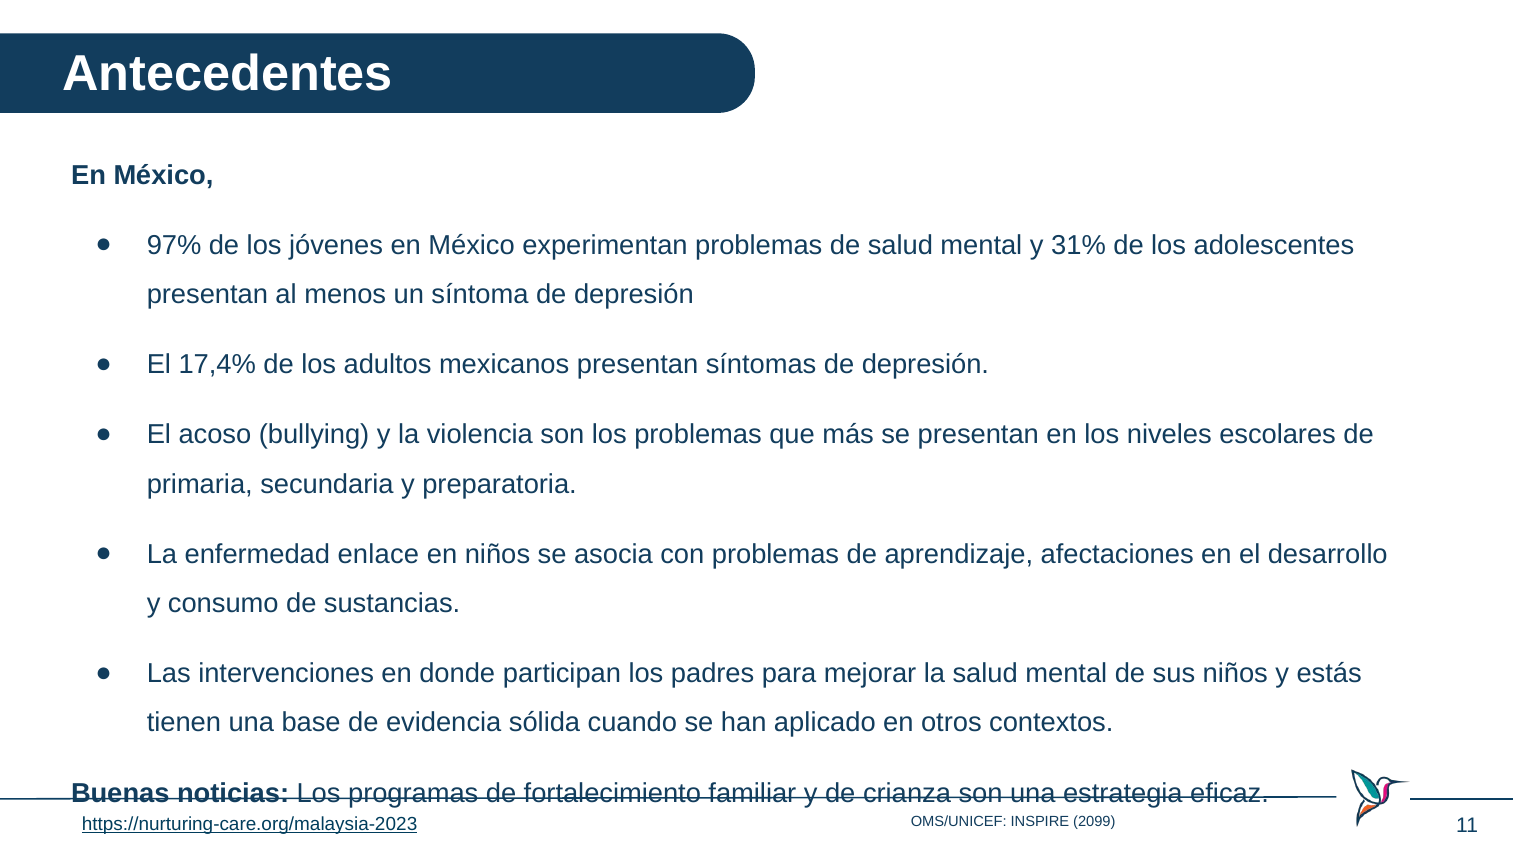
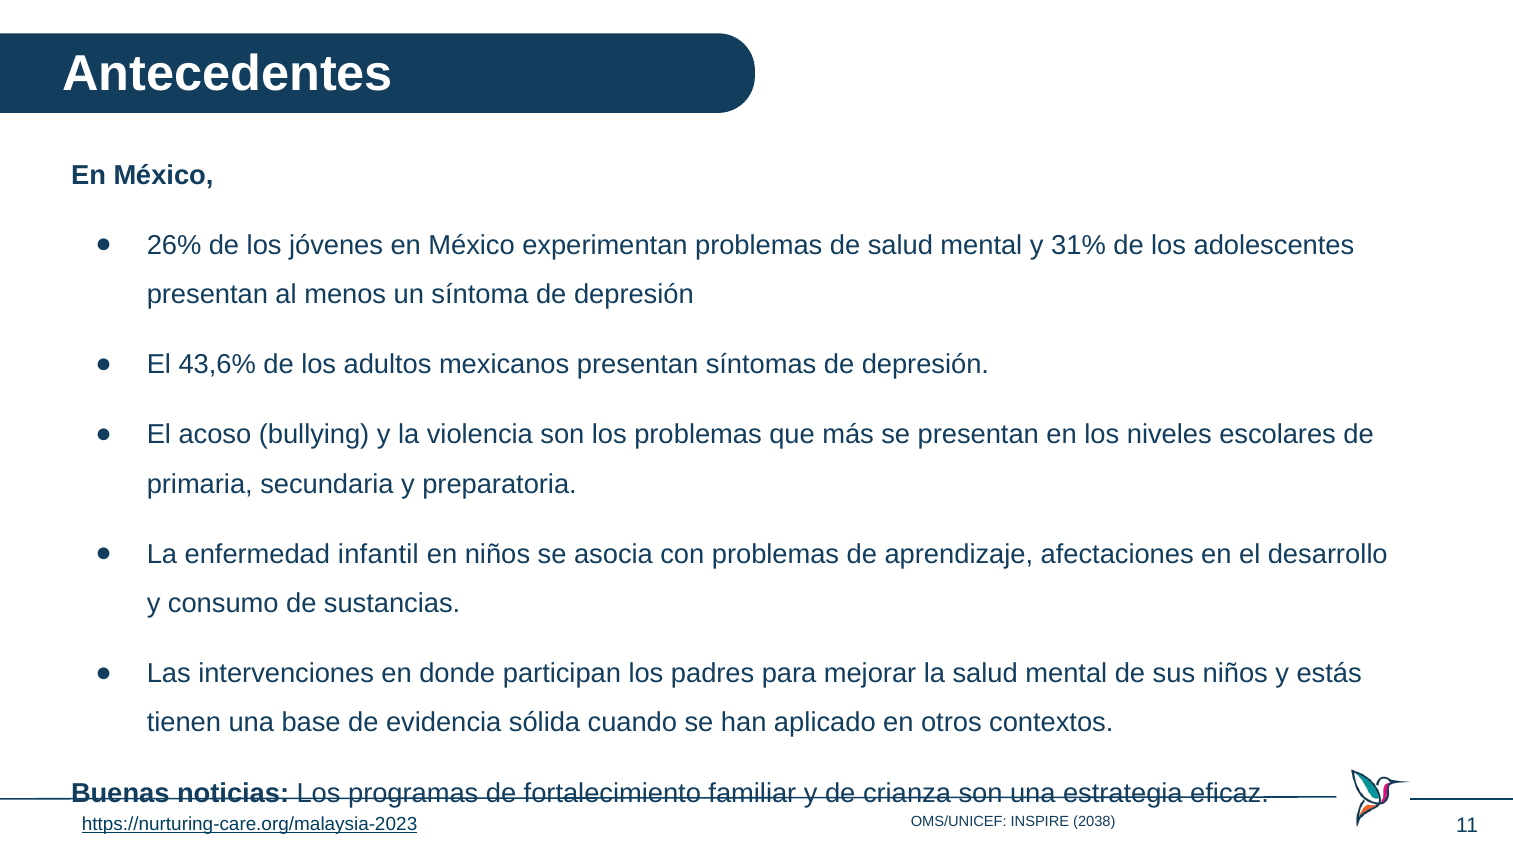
97%: 97% -> 26%
17,4%: 17,4% -> 43,6%
enlace: enlace -> infantil
2099: 2099 -> 2038
